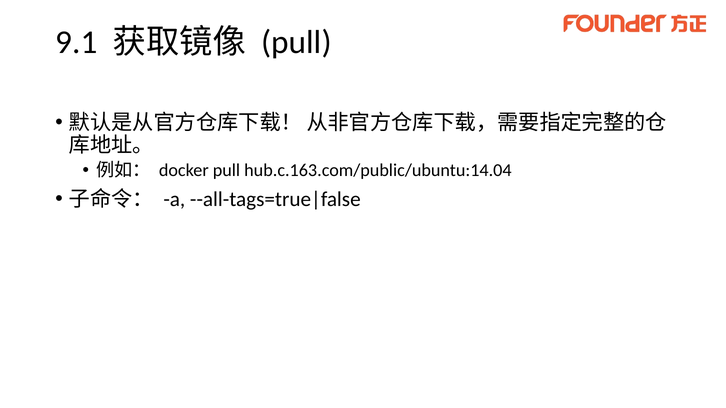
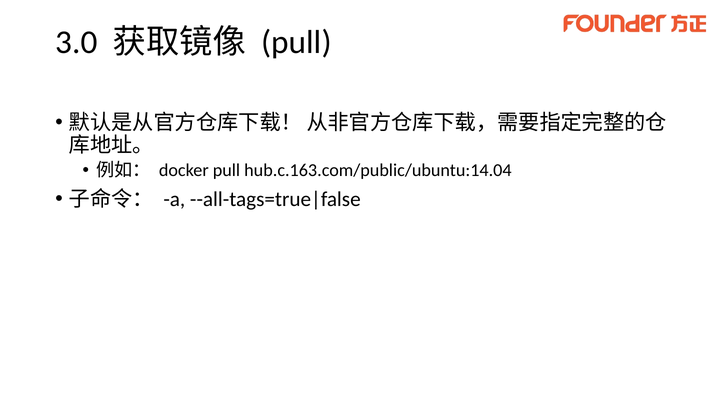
9.1: 9.1 -> 3.0
